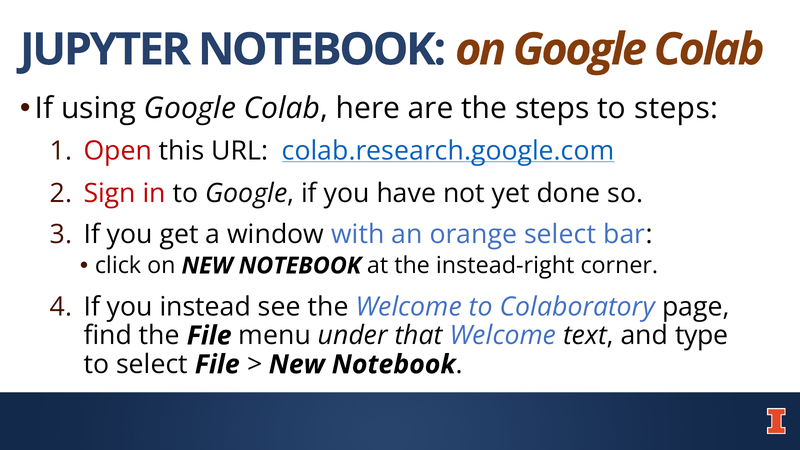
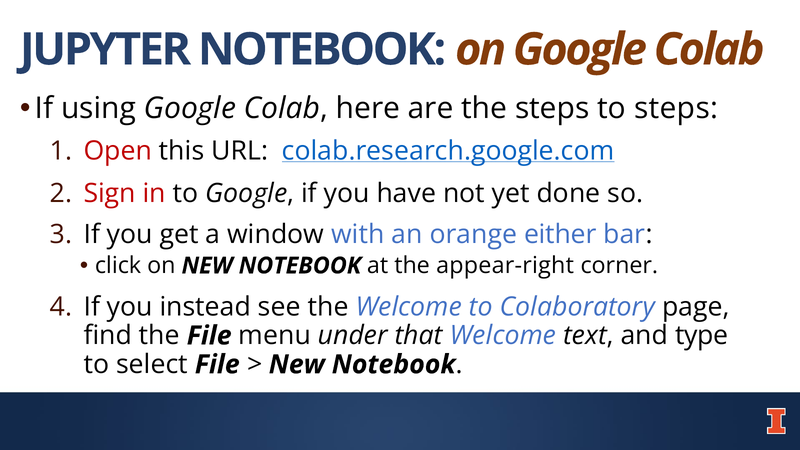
orange select: select -> either
instead-right: instead-right -> appear-right
